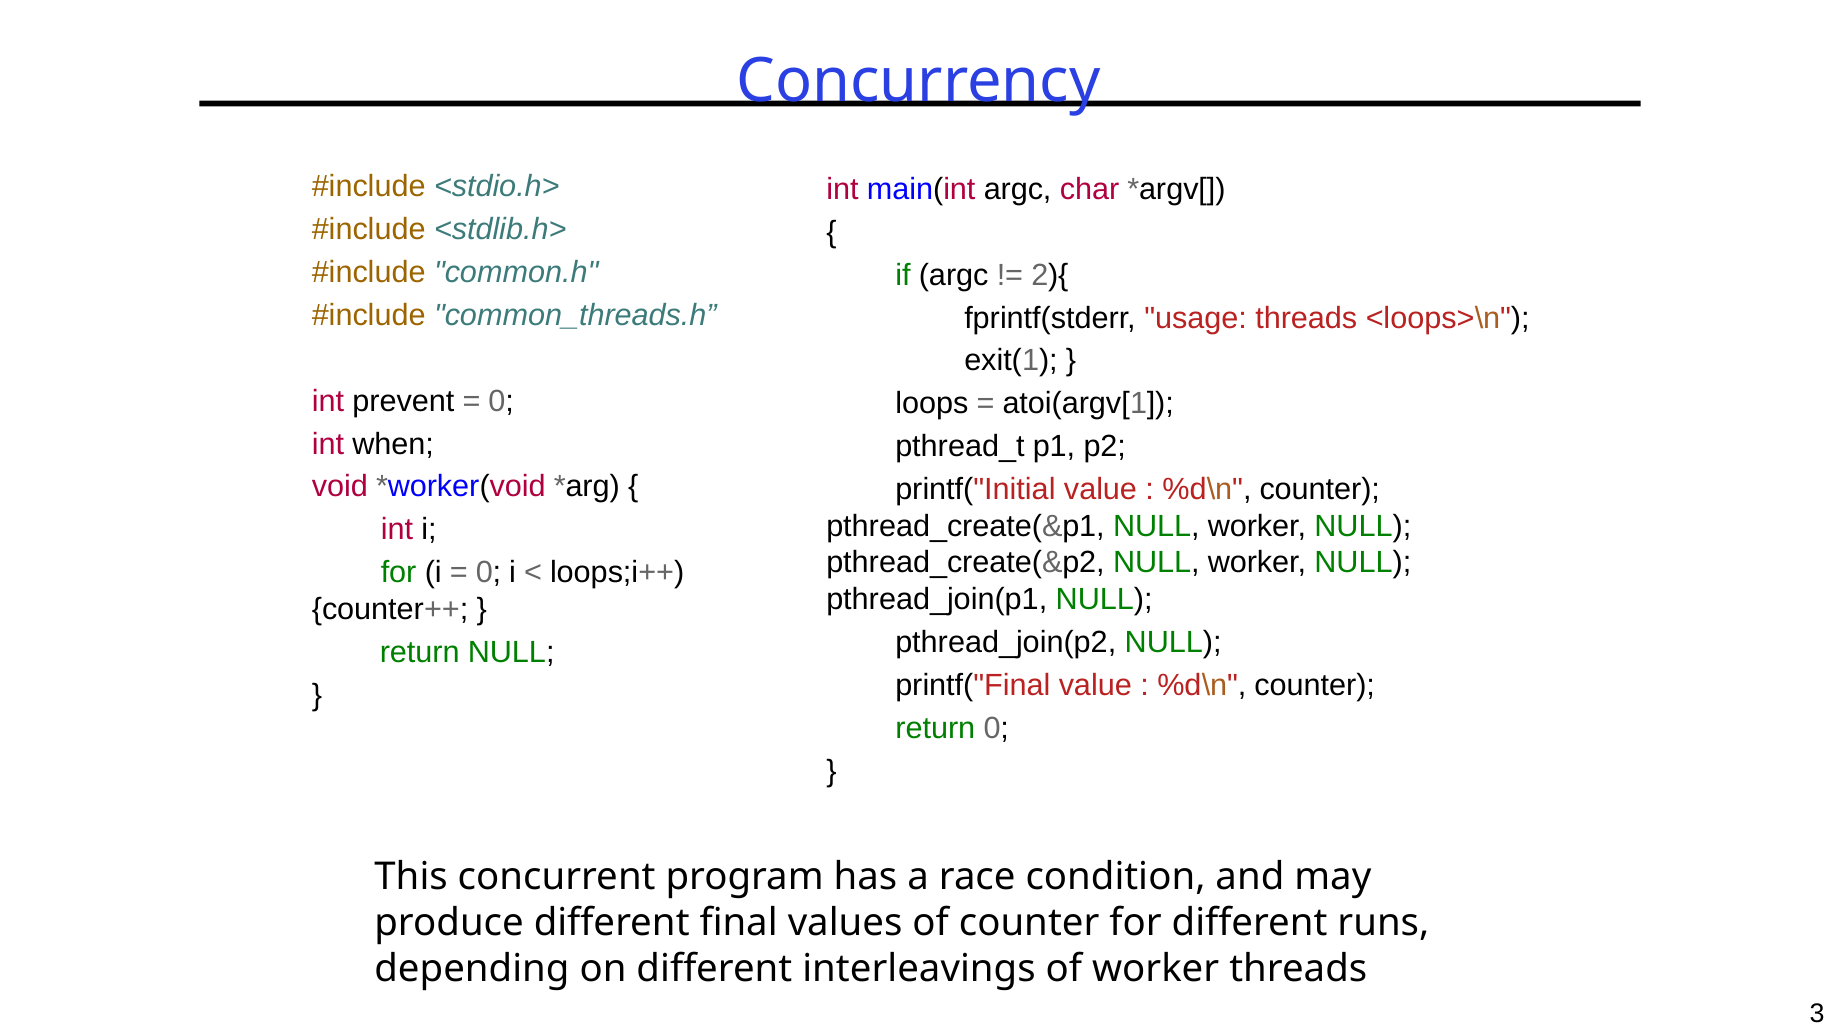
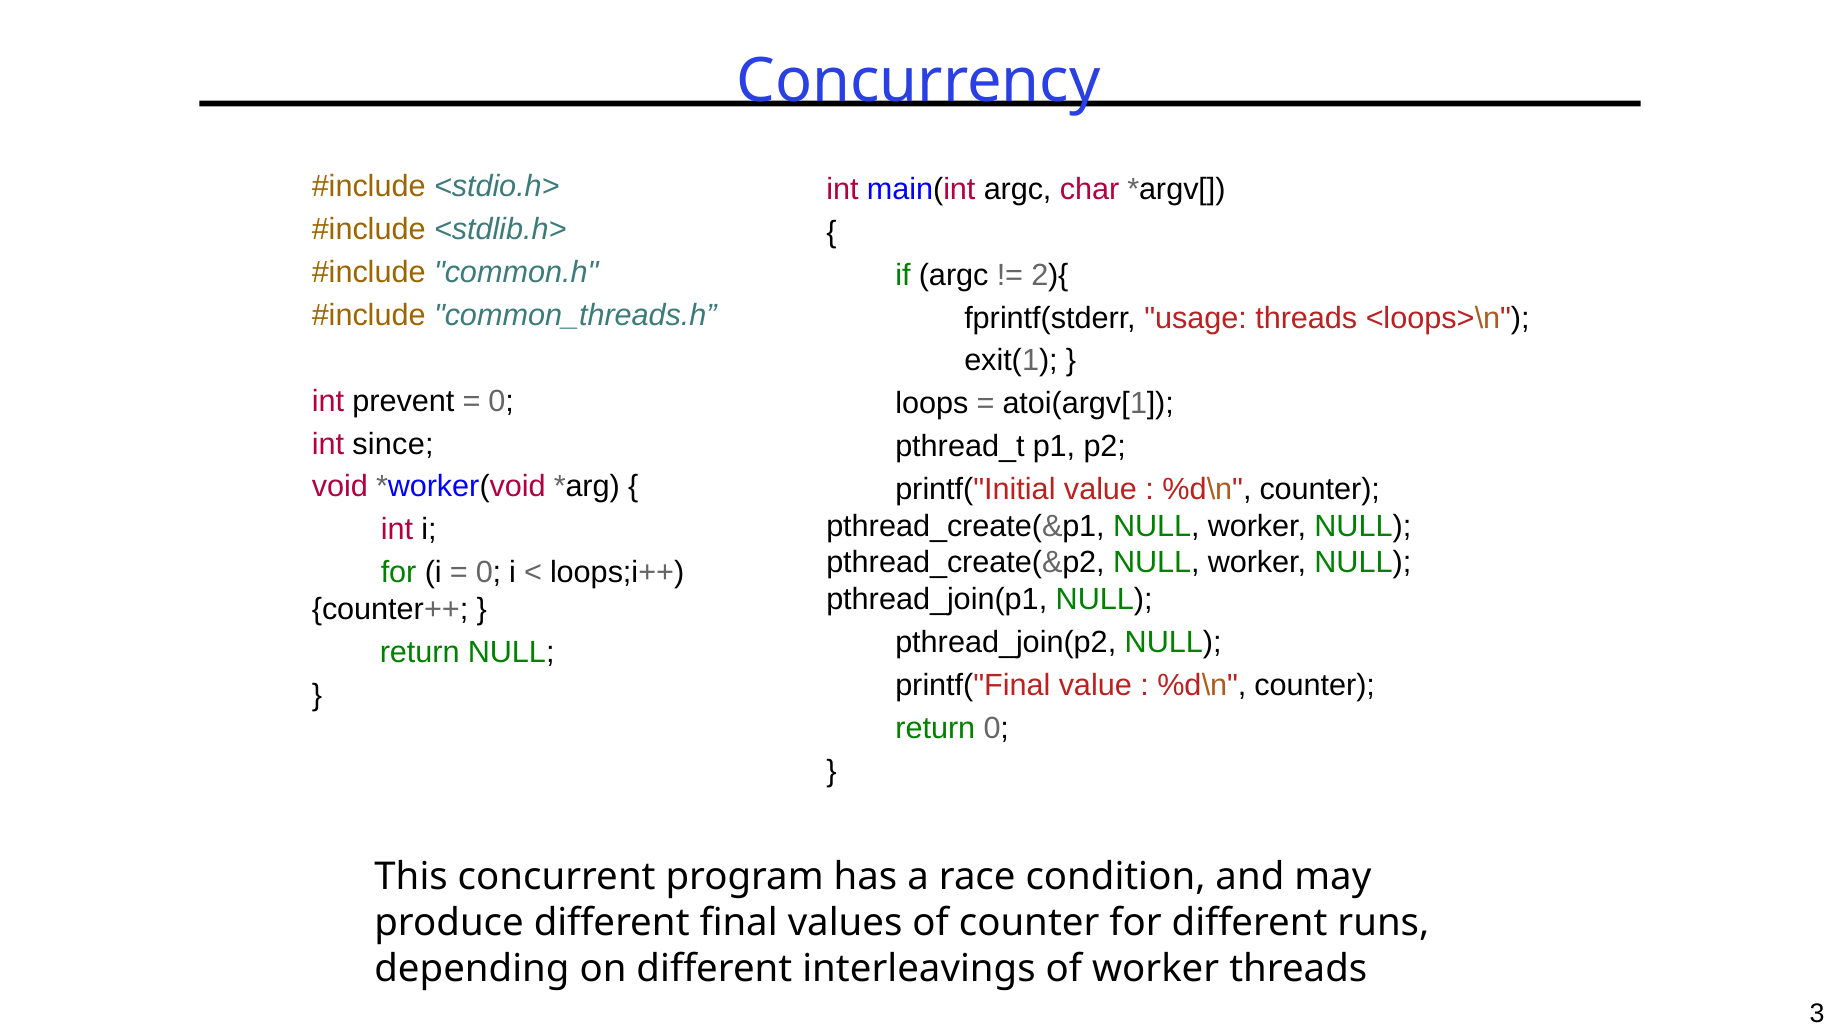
when: when -> since
